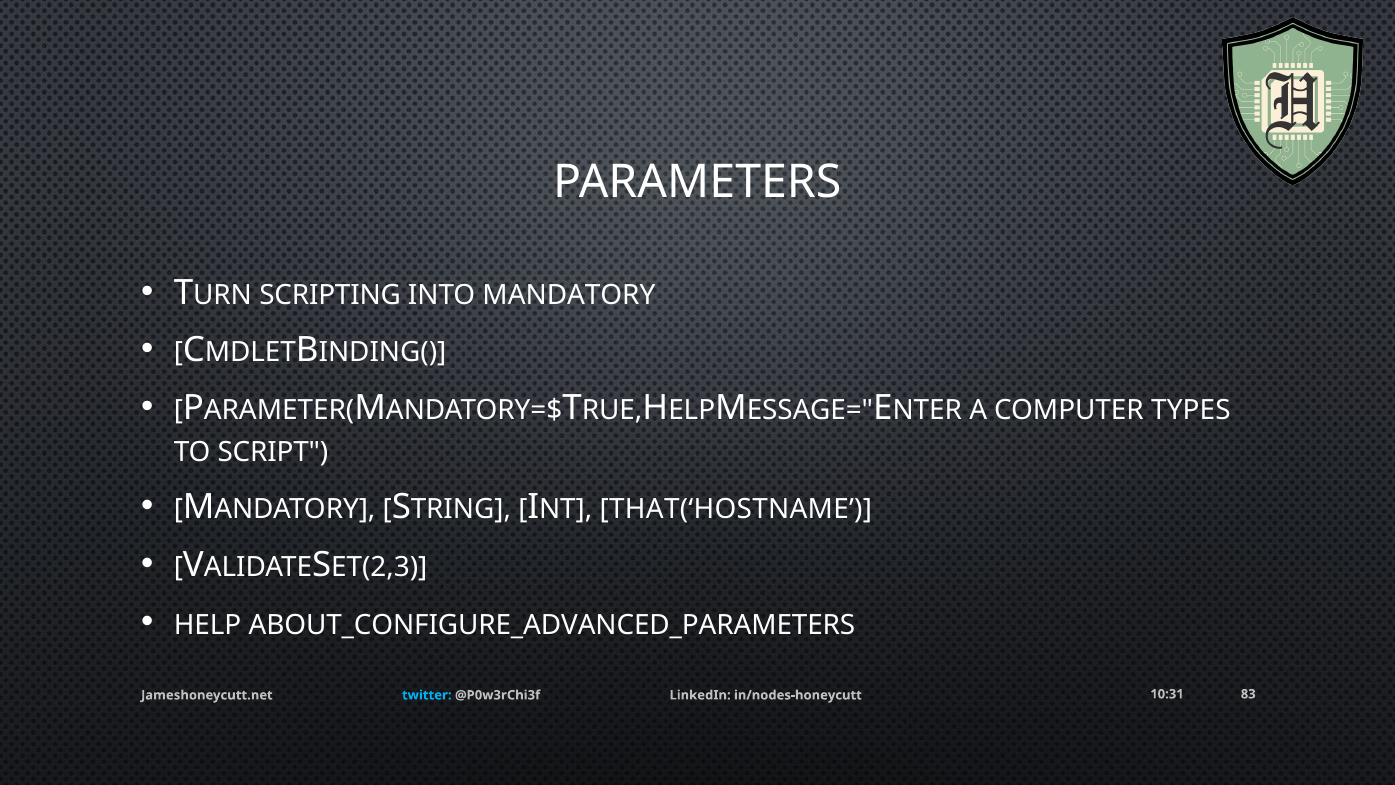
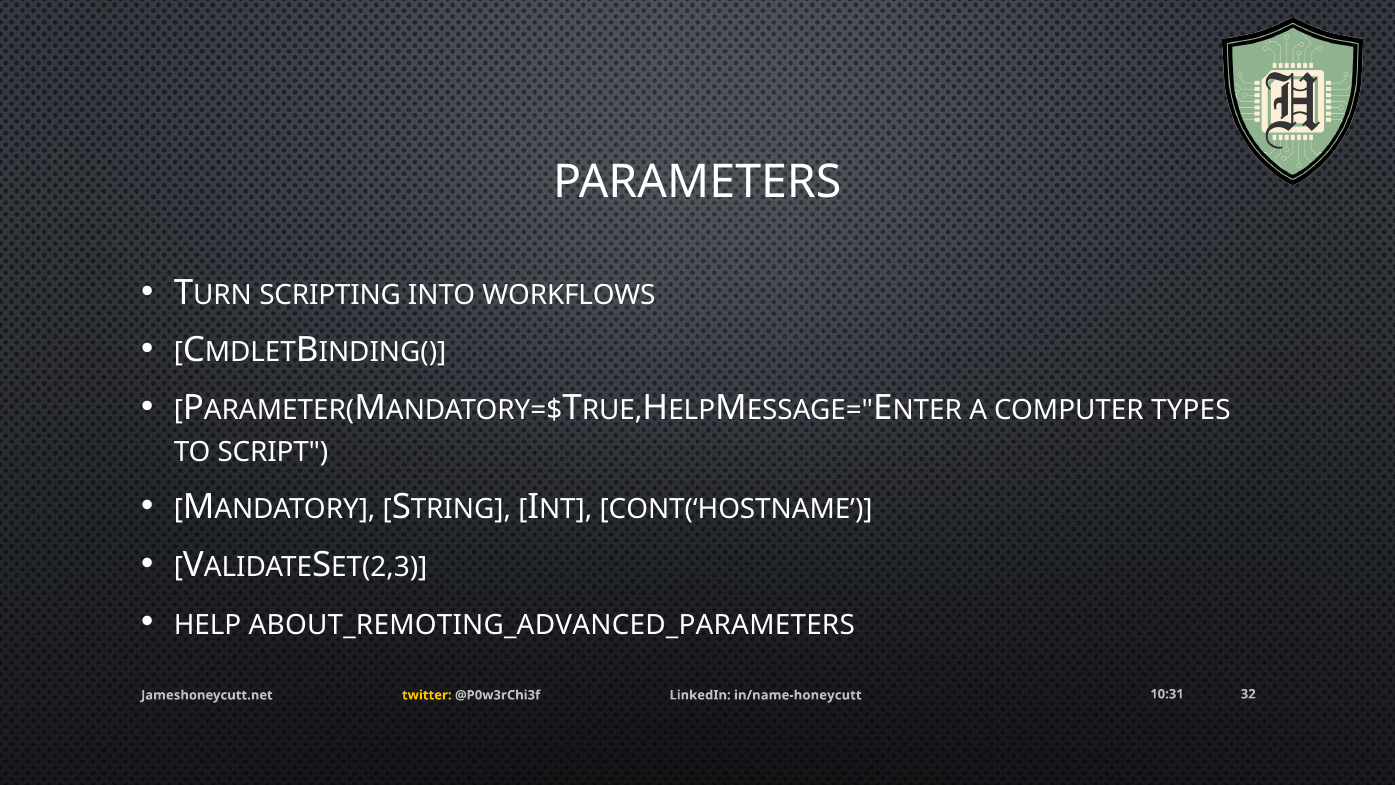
MANDATORY: MANDATORY -> WORKFLOWS
THAT(‘HOSTNAME: THAT(‘HOSTNAME -> CONT(‘HOSTNAME
ABOUT_CONFIGURE_ADVANCED_PARAMETERS: ABOUT_CONFIGURE_ADVANCED_PARAMETERS -> ABOUT_REMOTING_ADVANCED_PARAMETERS
83: 83 -> 32
twitter colour: light blue -> yellow
in/nodes-honeycutt: in/nodes-honeycutt -> in/name-honeycutt
